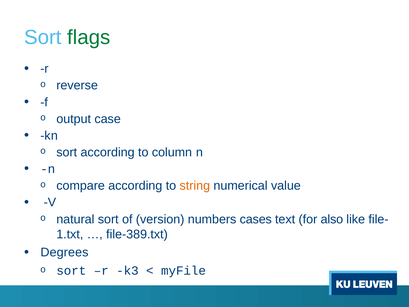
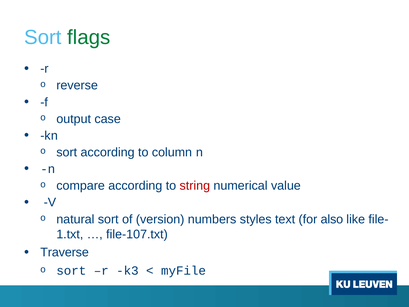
string colour: orange -> red
cases: cases -> styles
file-389.txt: file-389.txt -> file-107.txt
Degrees: Degrees -> Traverse
